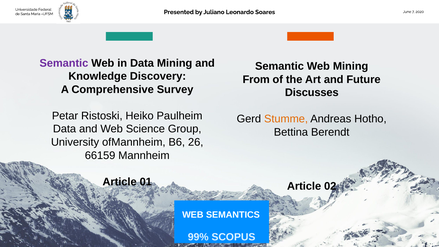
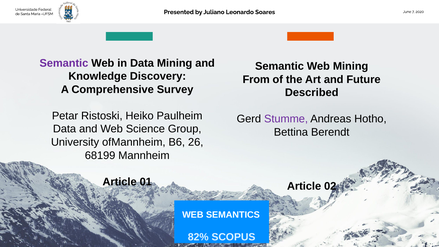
Discusses: Discusses -> Described
Stumme colour: orange -> purple
66159: 66159 -> 68199
99%: 99% -> 82%
